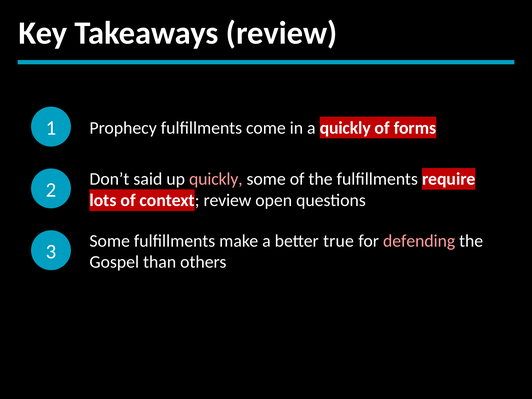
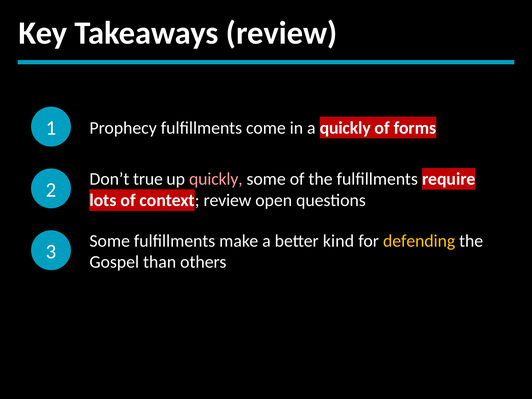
said: said -> true
true: true -> kind
defending colour: pink -> yellow
